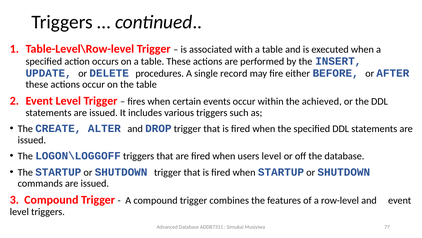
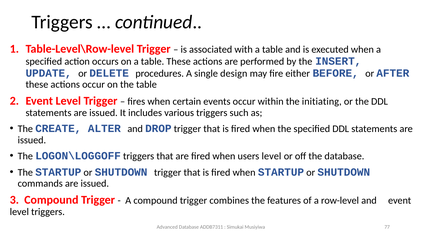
record: record -> design
achieved: achieved -> initiating
